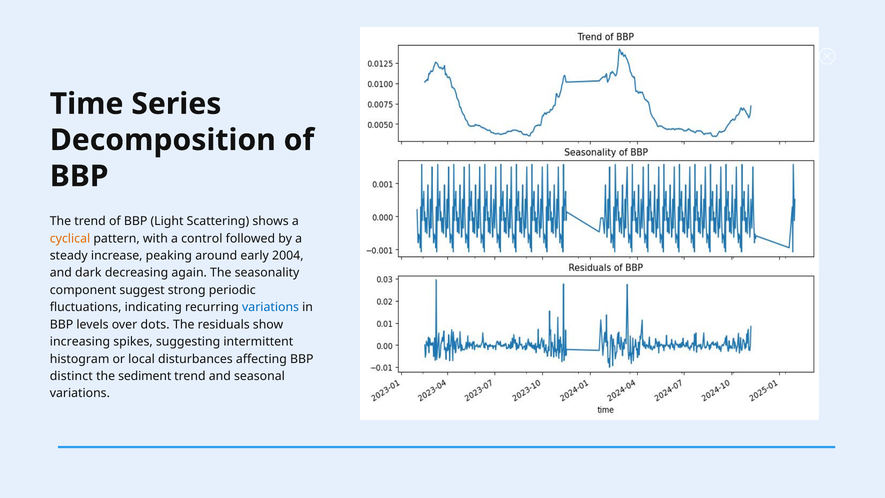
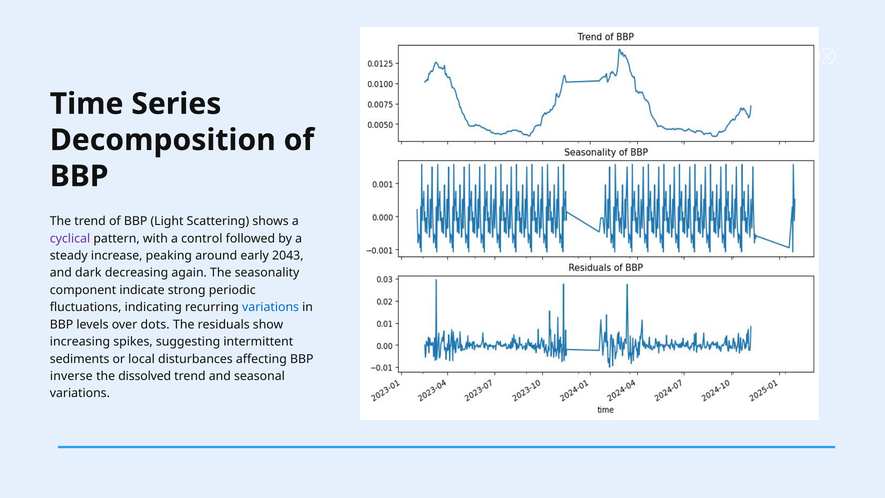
cyclical colour: orange -> purple
2004: 2004 -> 2043
suggest: suggest -> indicate
histogram: histogram -> sediments
distinct: distinct -> inverse
sediment: sediment -> dissolved
